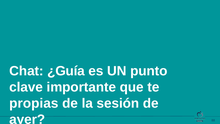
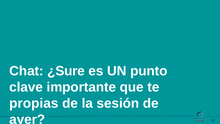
¿Guía: ¿Guía -> ¿Sure
